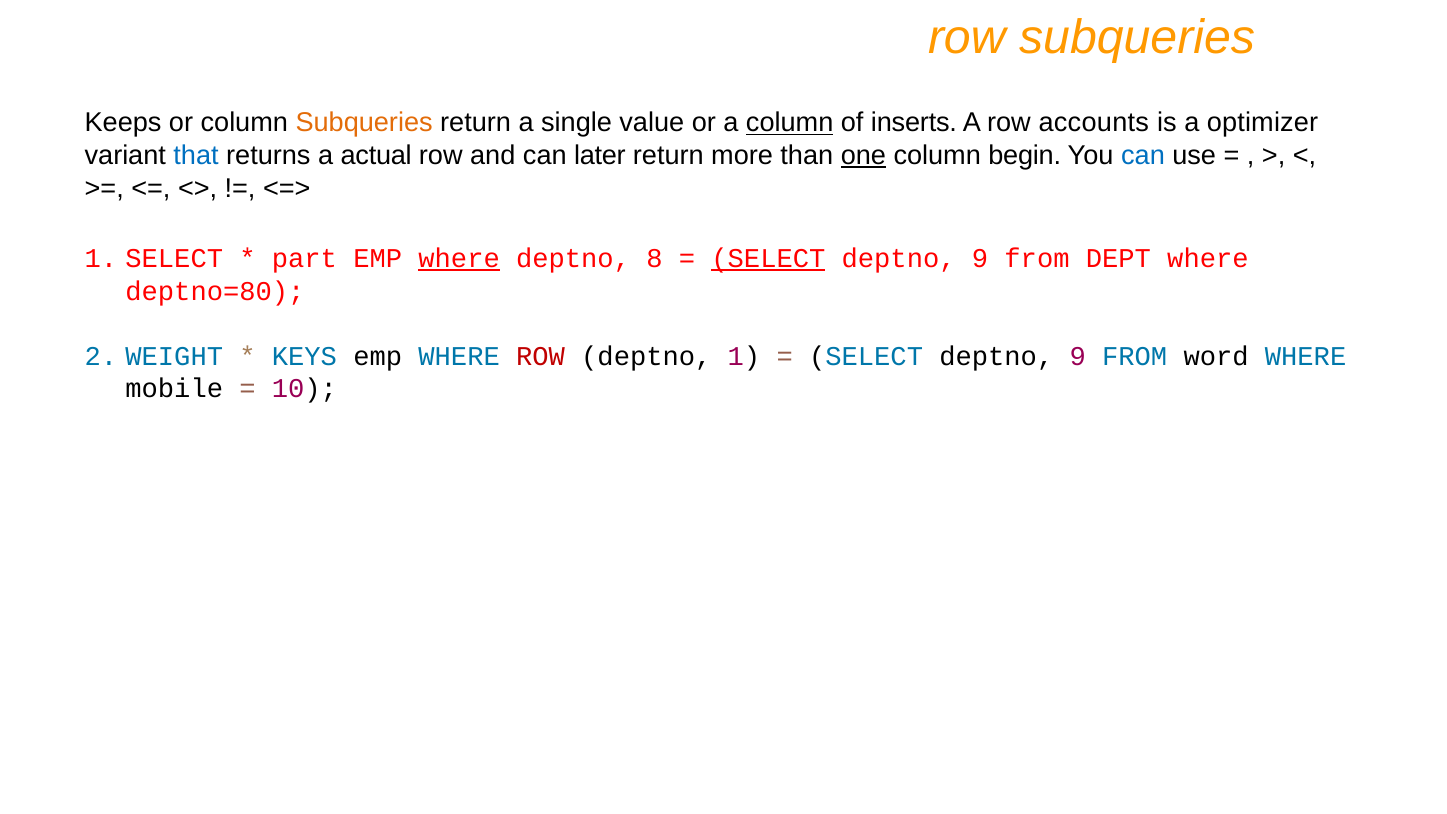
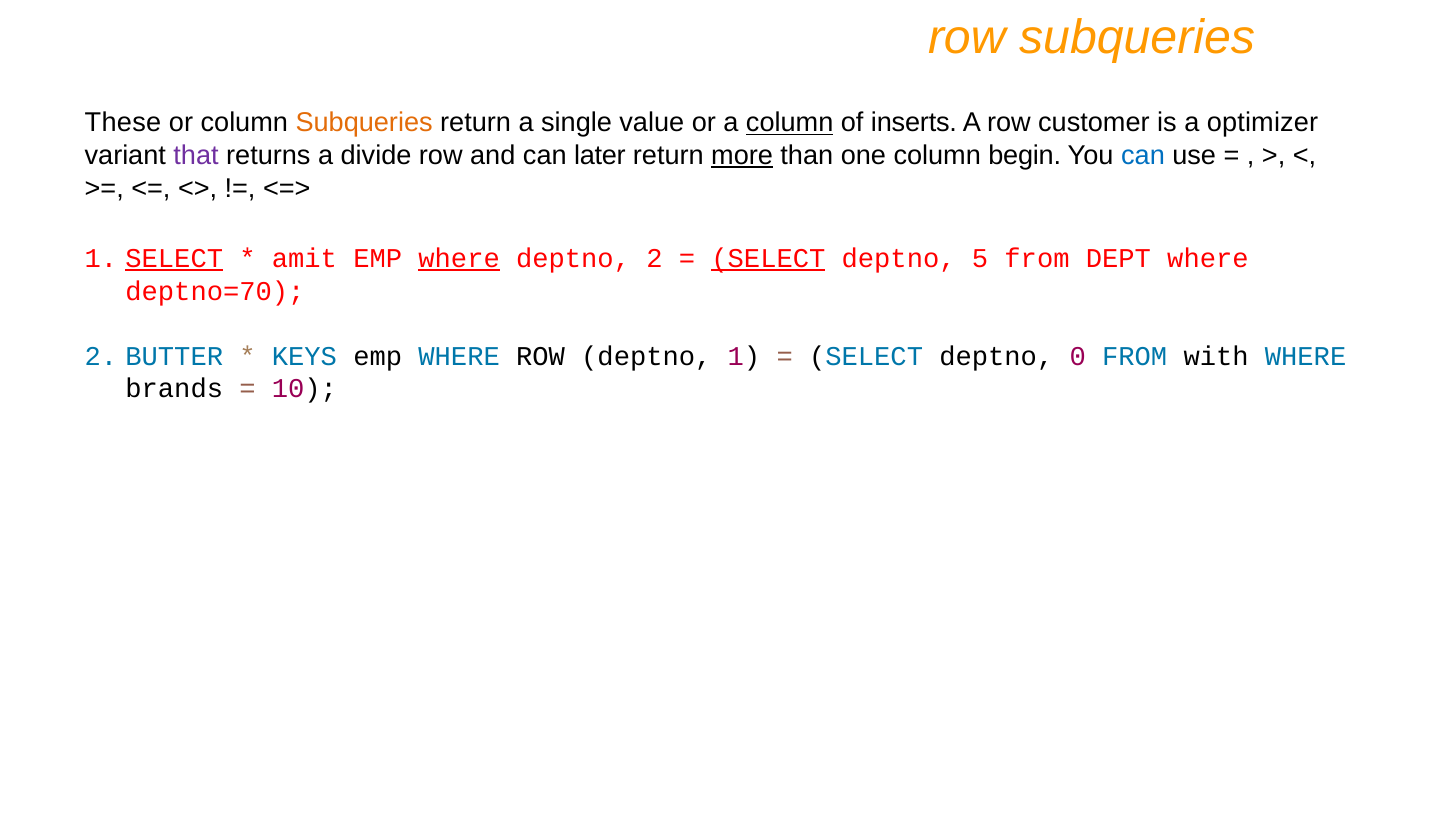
Keeps: Keeps -> These
accounts: accounts -> customer
that colour: blue -> purple
actual: actual -> divide
more underline: none -> present
one underline: present -> none
SELECT at (174, 259) underline: none -> present
part: part -> amit
deptno 8: 8 -> 2
9 at (980, 259): 9 -> 5
deptno=80: deptno=80 -> deptno=70
WEIGHT: WEIGHT -> BUTTER
ROW at (541, 356) colour: red -> black
9 at (1078, 356): 9 -> 0
word: word -> with
mobile: mobile -> brands
